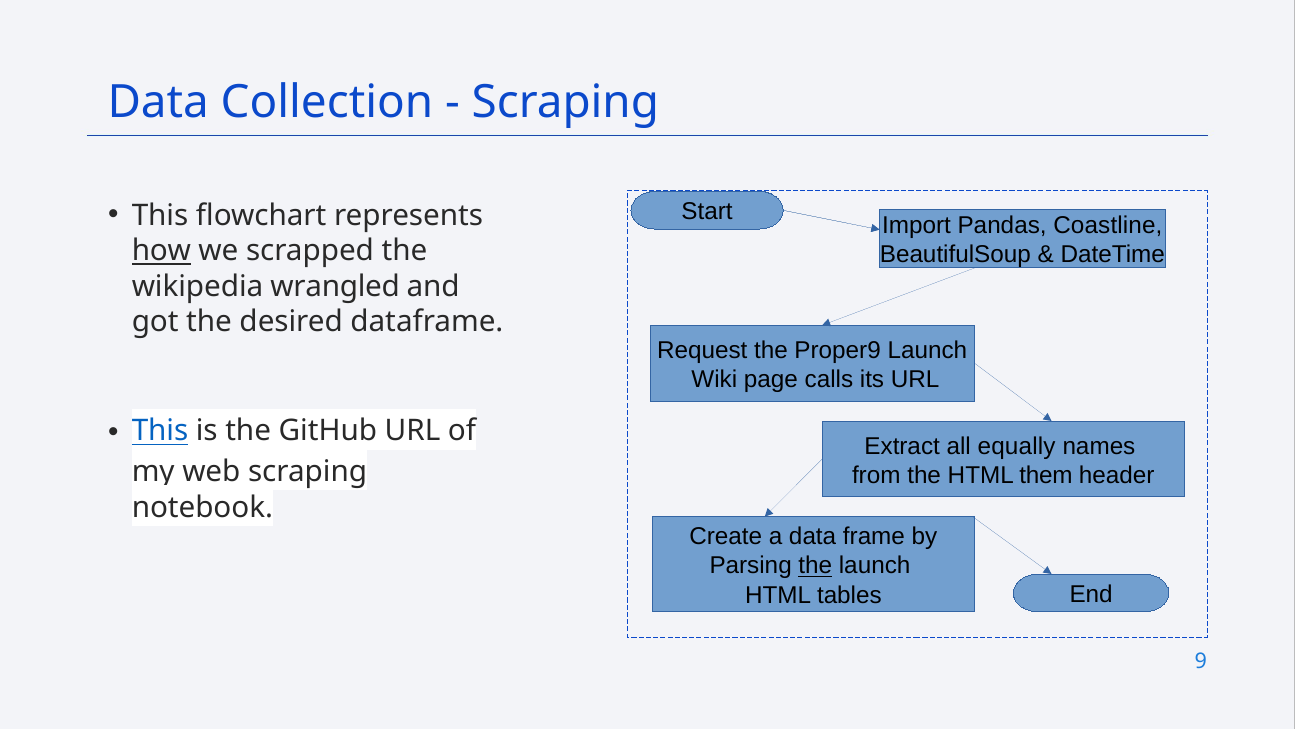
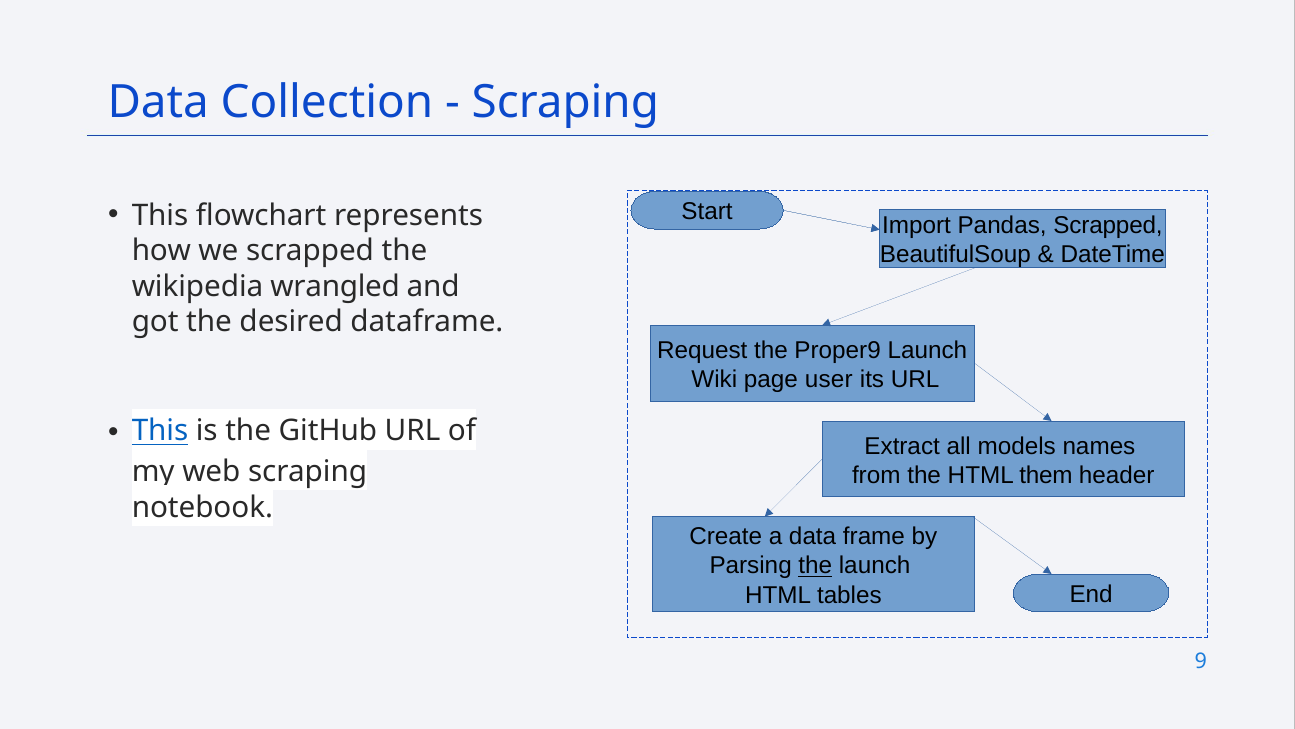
Pandas Coastline: Coastline -> Scrapped
how underline: present -> none
calls: calls -> user
equally: equally -> models
